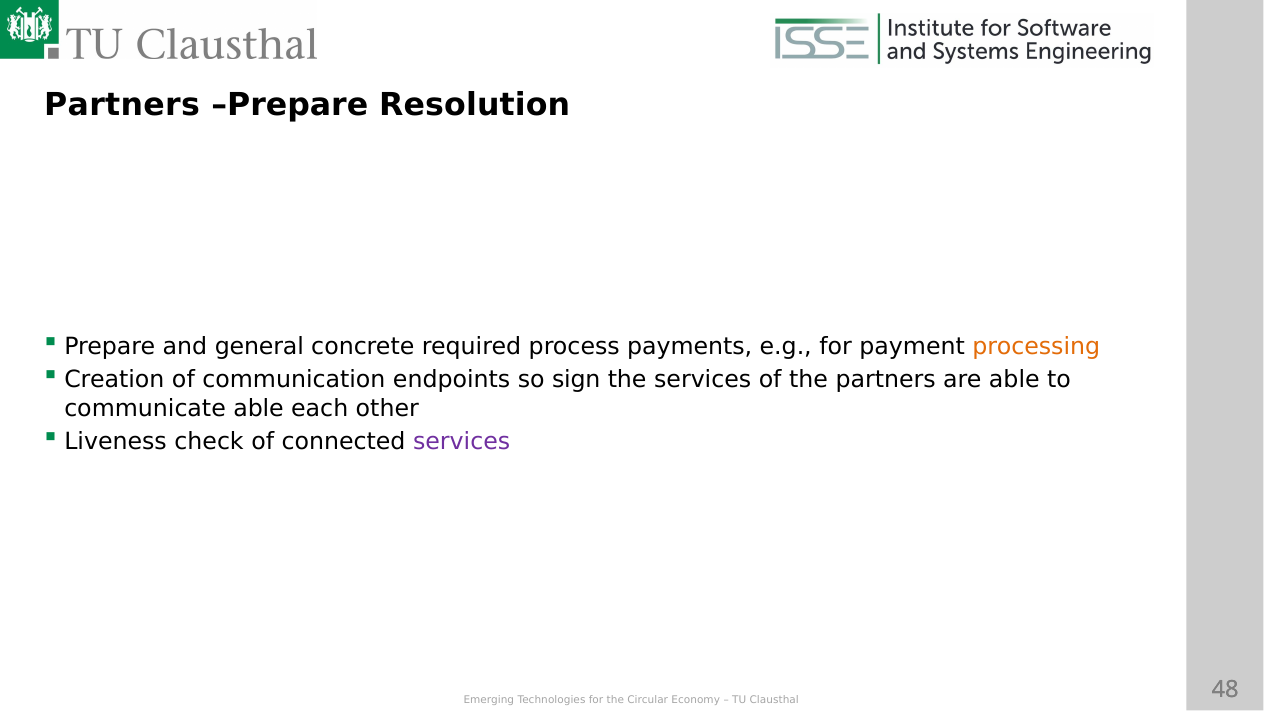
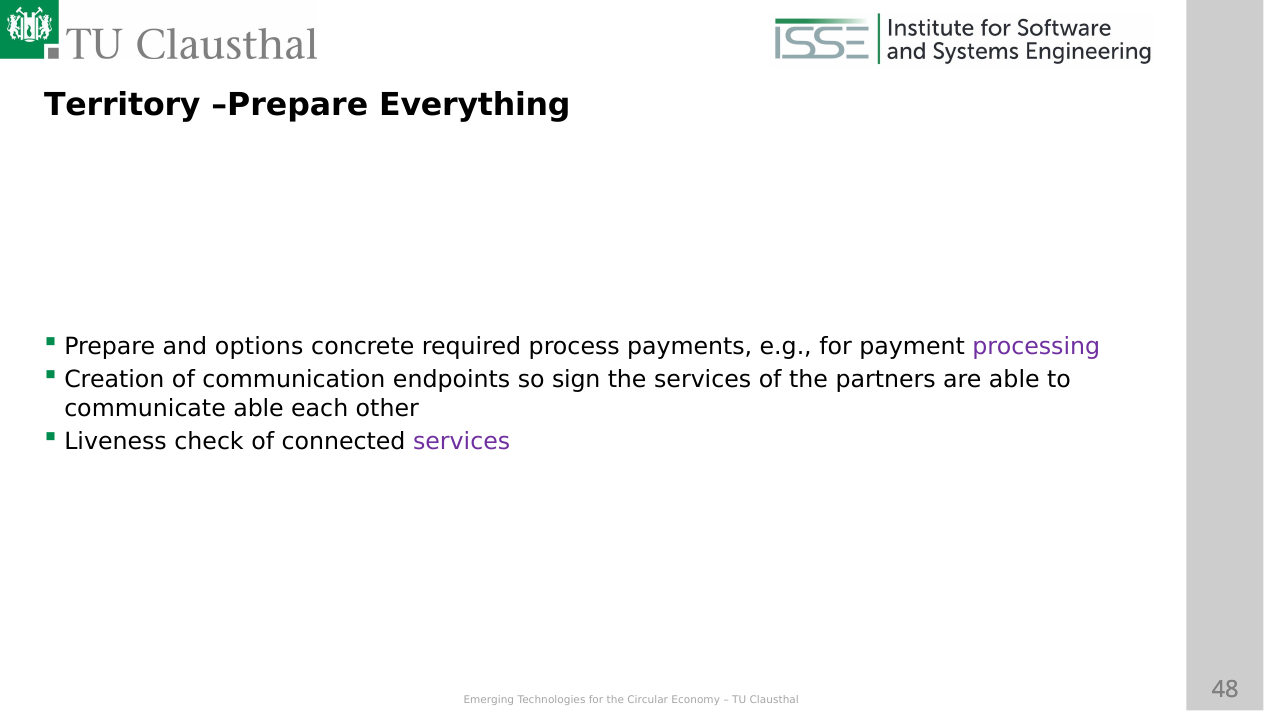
Partners at (122, 105): Partners -> Territory
Resolution: Resolution -> Everything
general: general -> options
processing colour: orange -> purple
